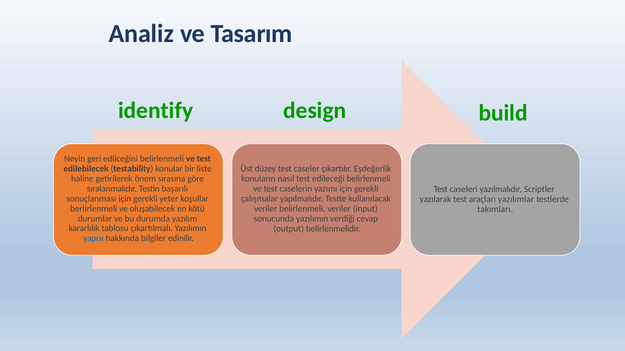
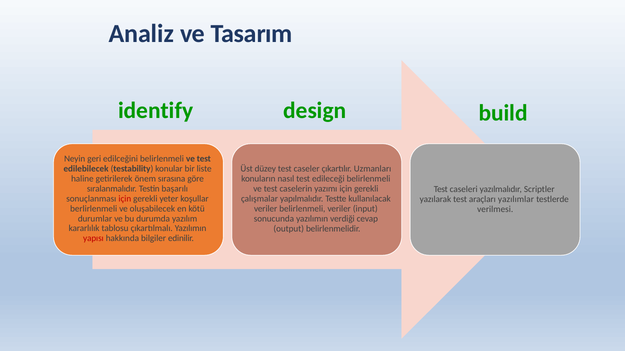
Eşdeğerlik: Eşdeğerlik -> Uzmanları
takımları: takımları -> verilmesi
yapısı colour: blue -> red
